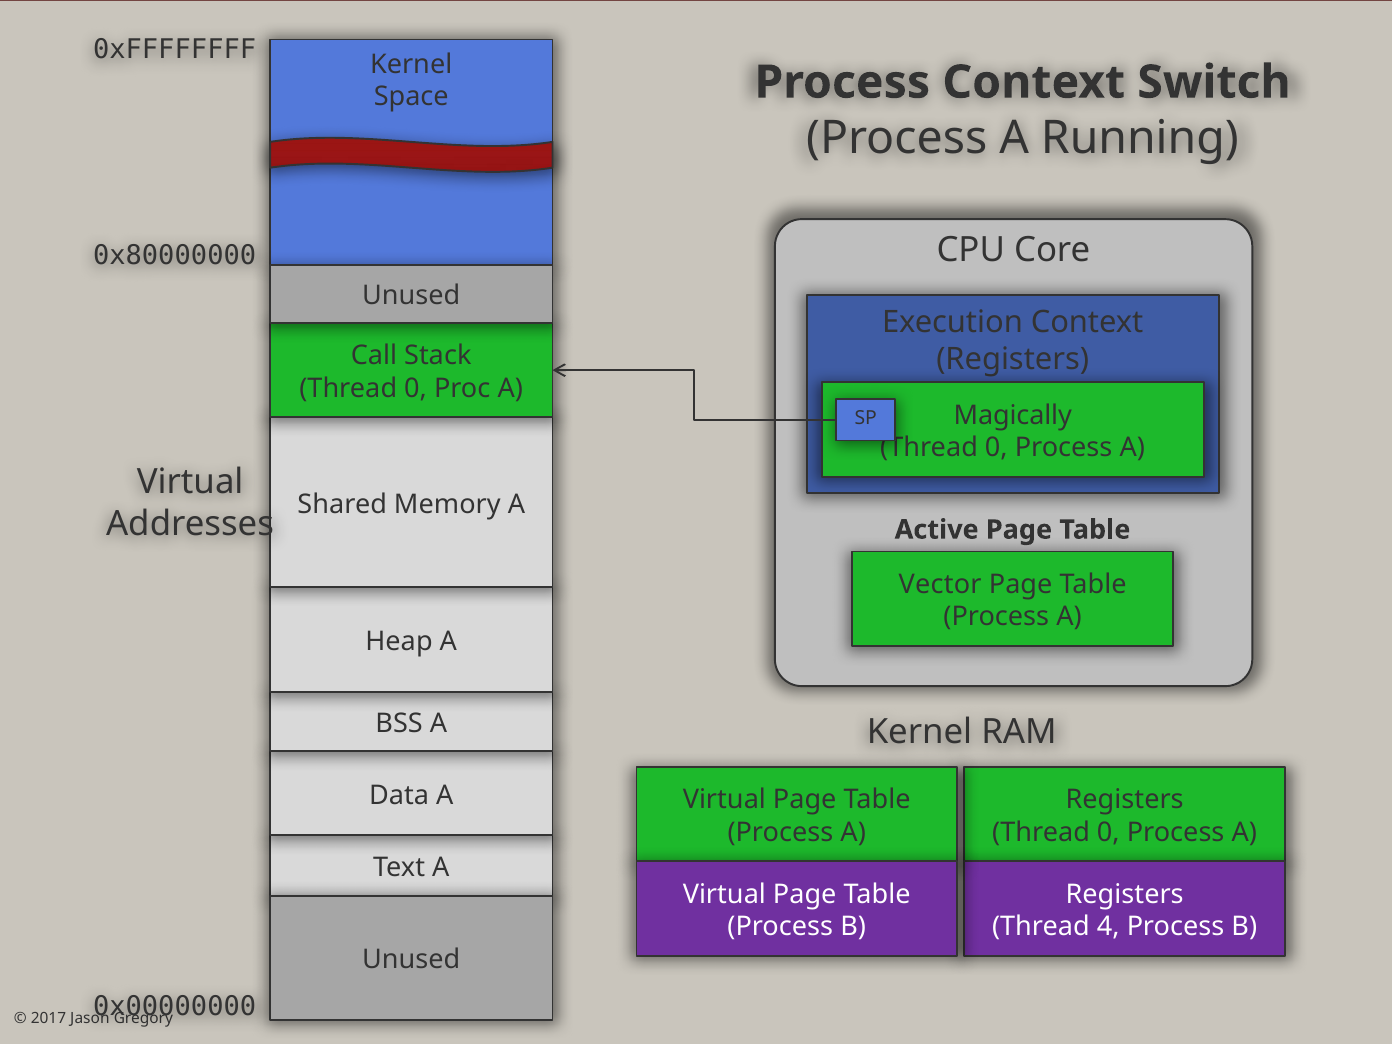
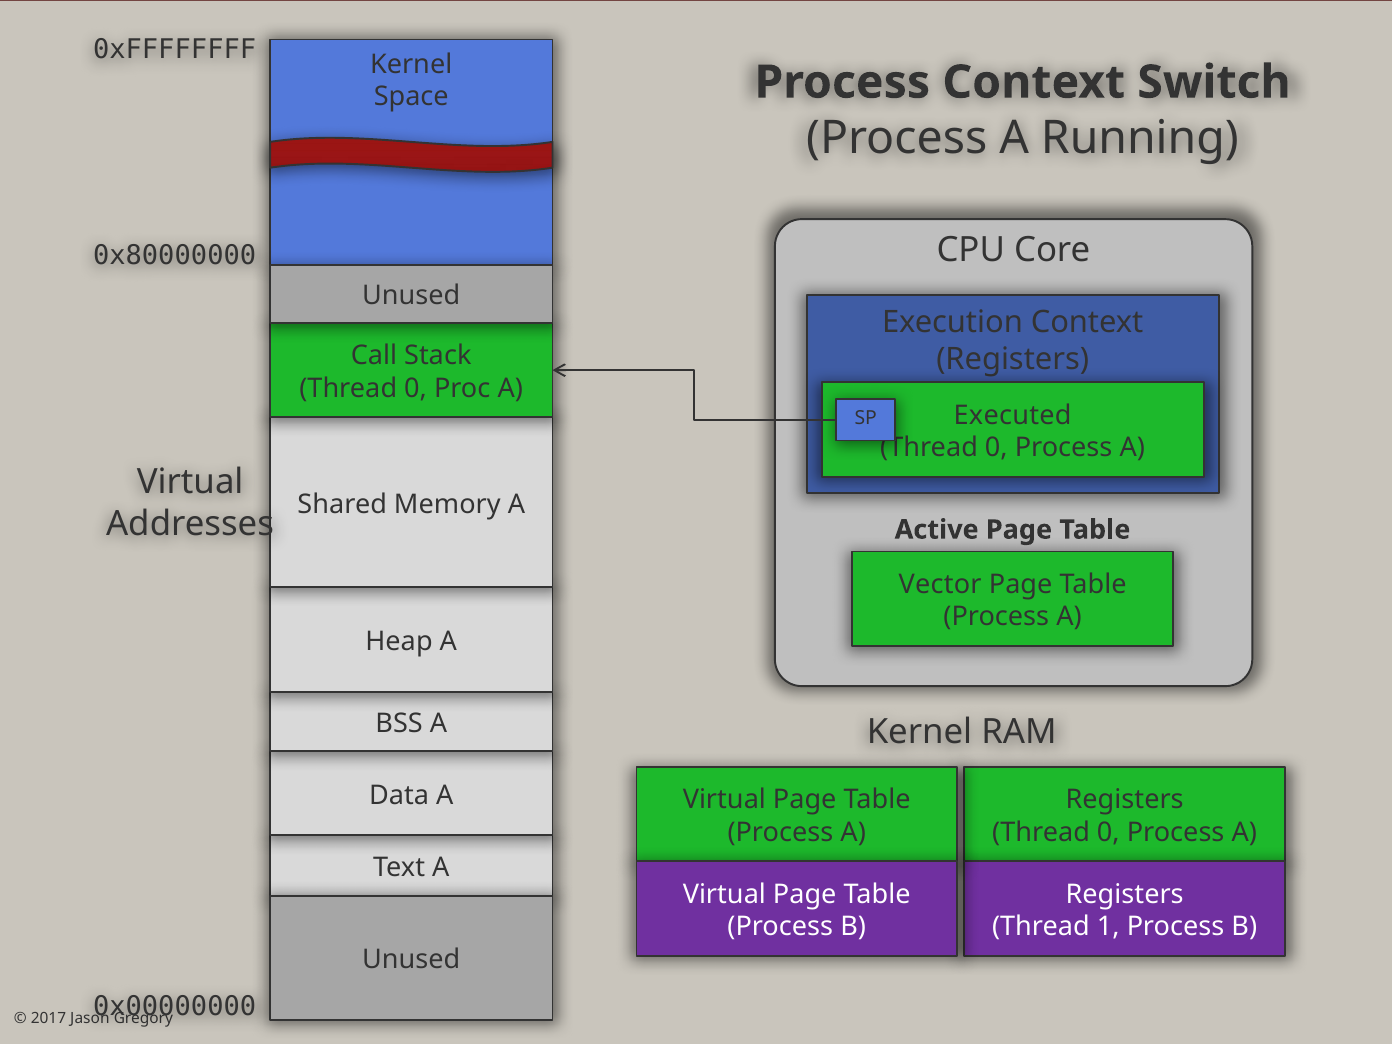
Magically: Magically -> Executed
4: 4 -> 1
